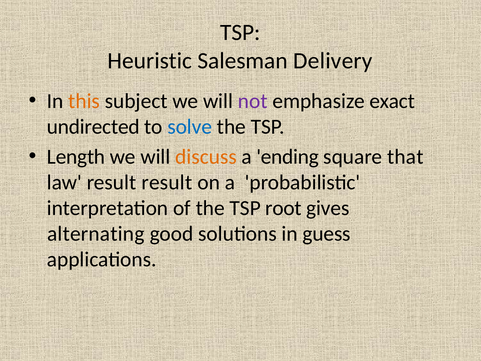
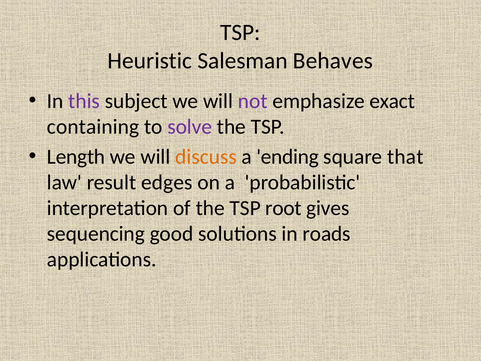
Delivery: Delivery -> Behaves
this colour: orange -> purple
undirected: undirected -> containing
solve colour: blue -> purple
result result: result -> edges
alternating: alternating -> sequencing
guess: guess -> roads
